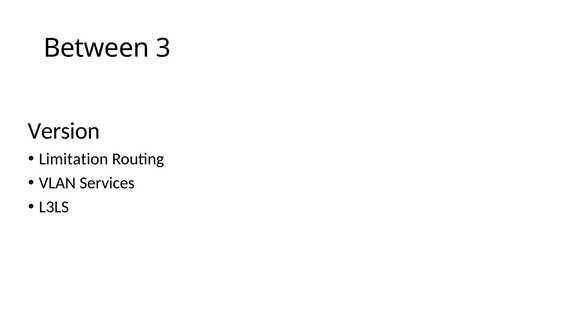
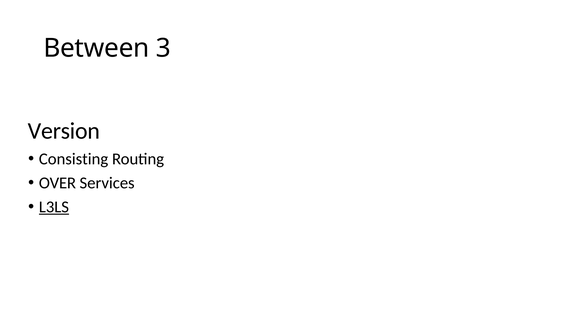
Limitation: Limitation -> Consisting
VLAN: VLAN -> OVER
L3LS underline: none -> present
